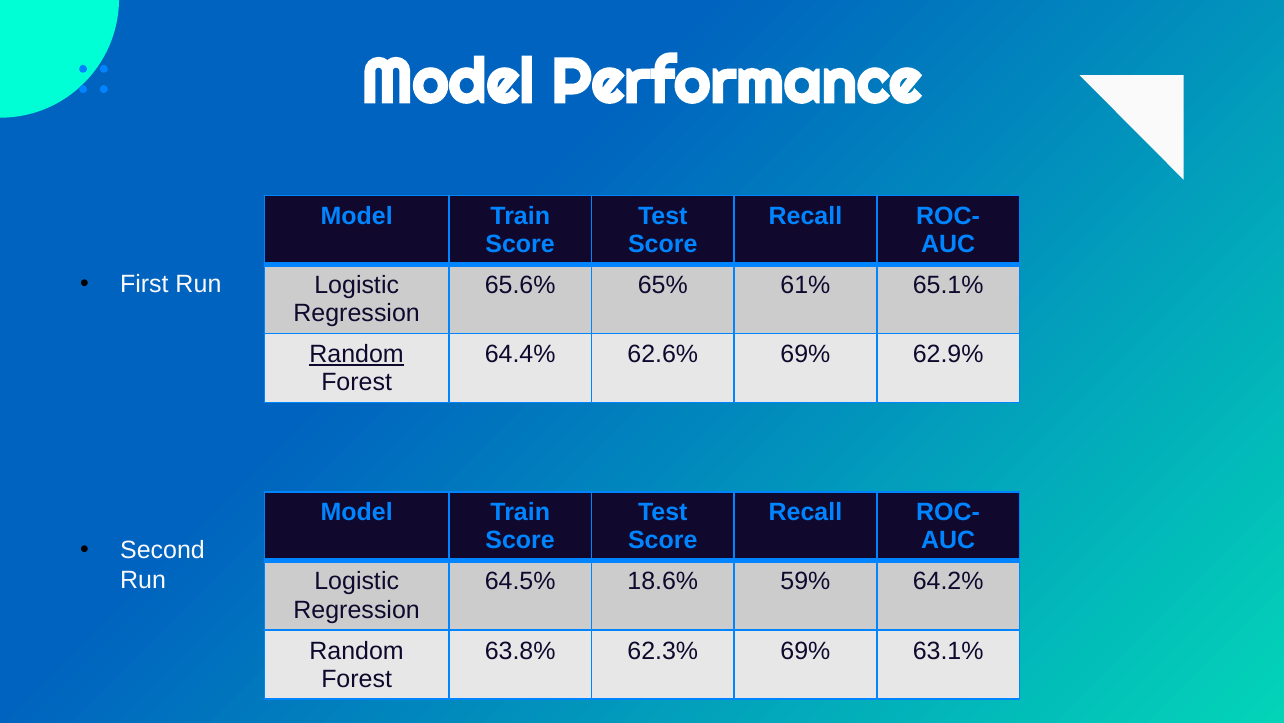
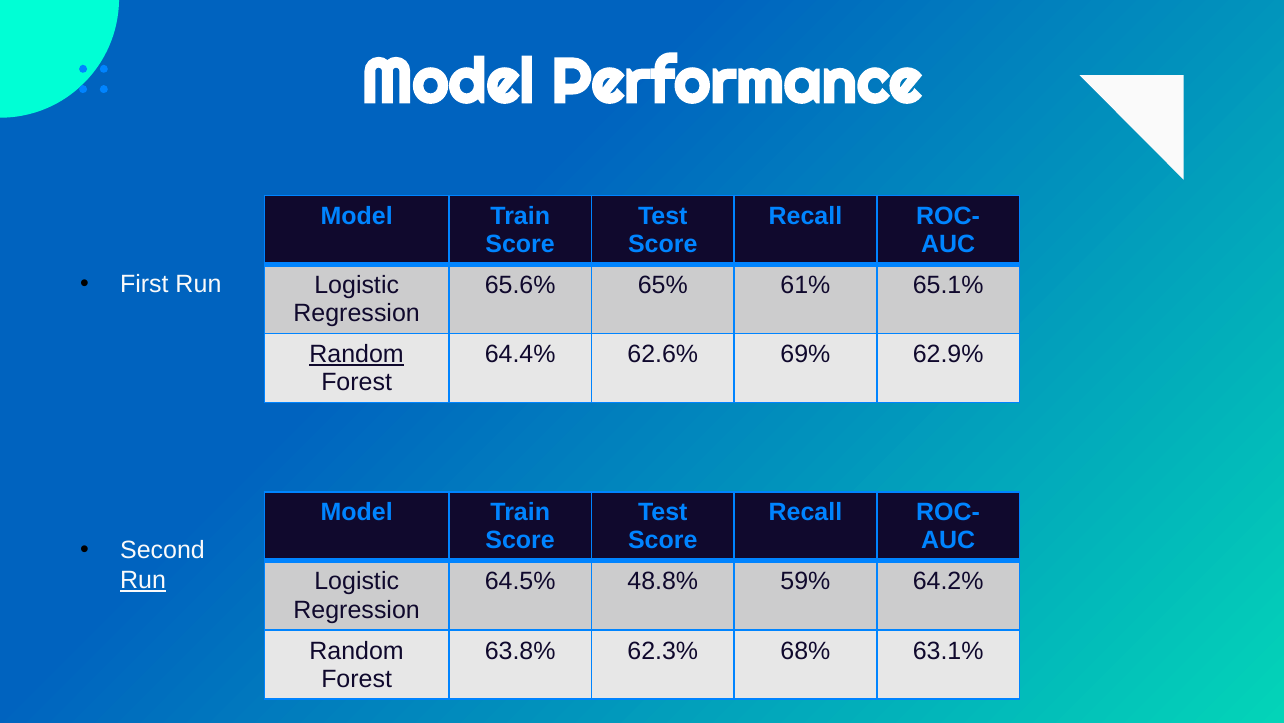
Run at (143, 580) underline: none -> present
18.6%: 18.6% -> 48.8%
62.3% 69%: 69% -> 68%
